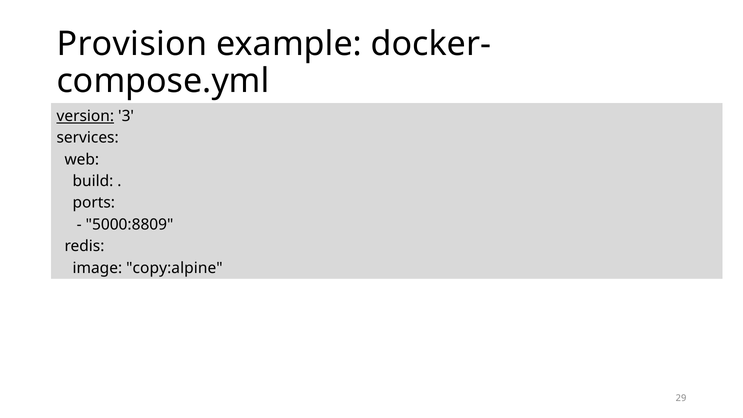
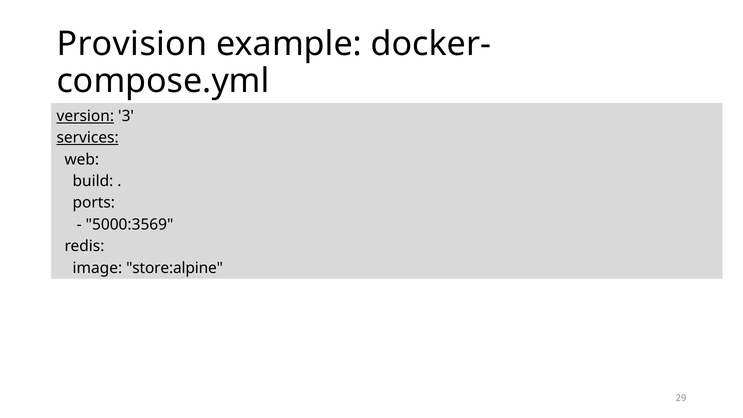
services underline: none -> present
5000:8809: 5000:8809 -> 5000:3569
copy:alpine: copy:alpine -> store:alpine
